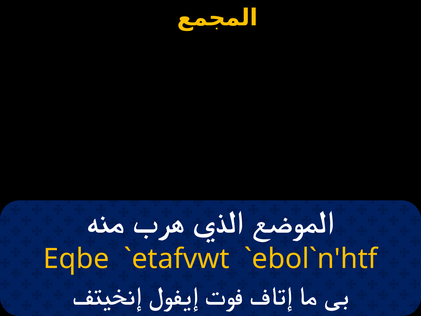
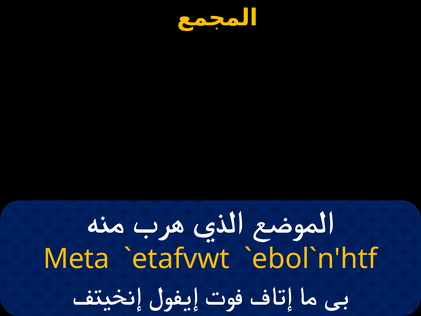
Eqbe: Eqbe -> Meta
